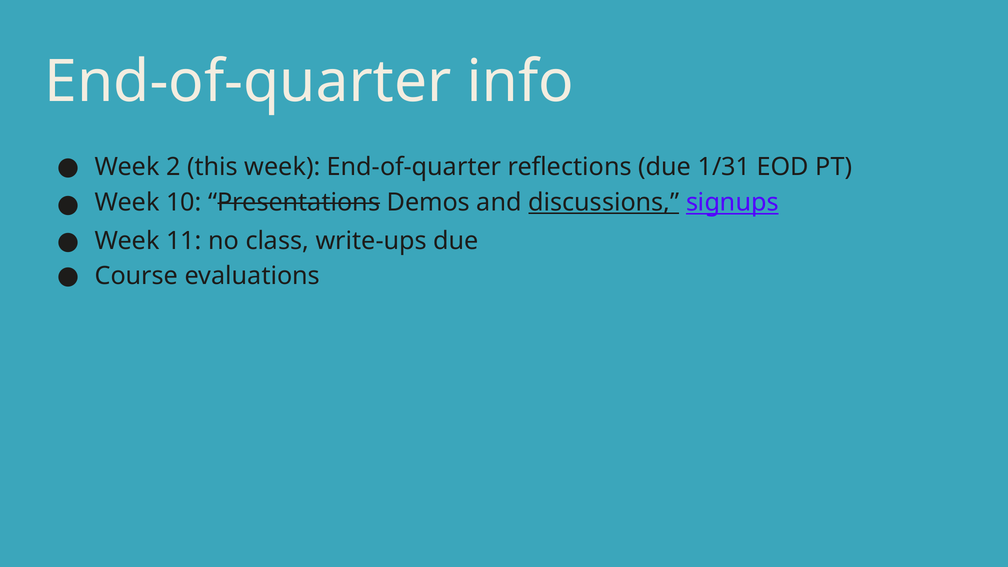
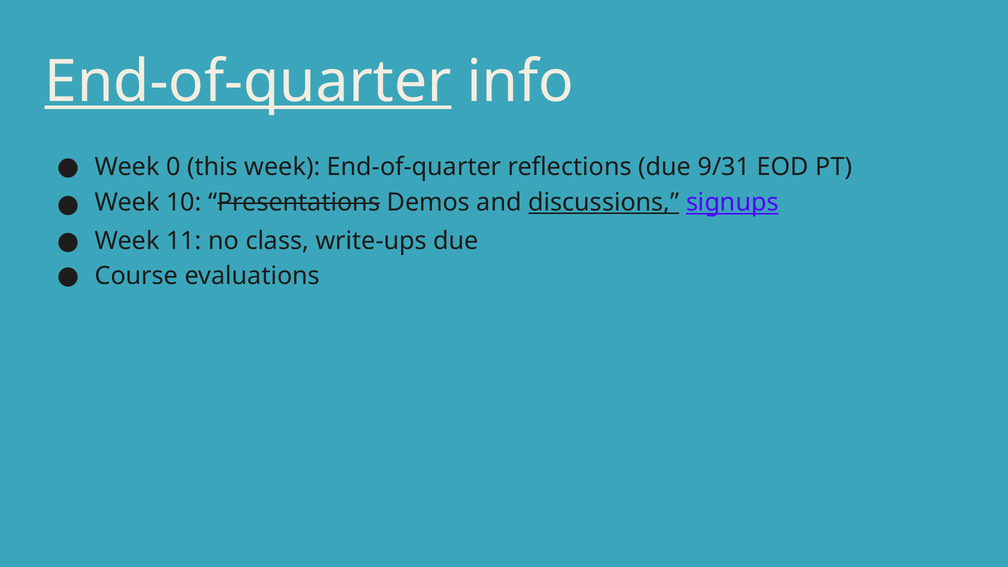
End-of-quarter at (248, 82) underline: none -> present
2: 2 -> 0
1/31: 1/31 -> 9/31
